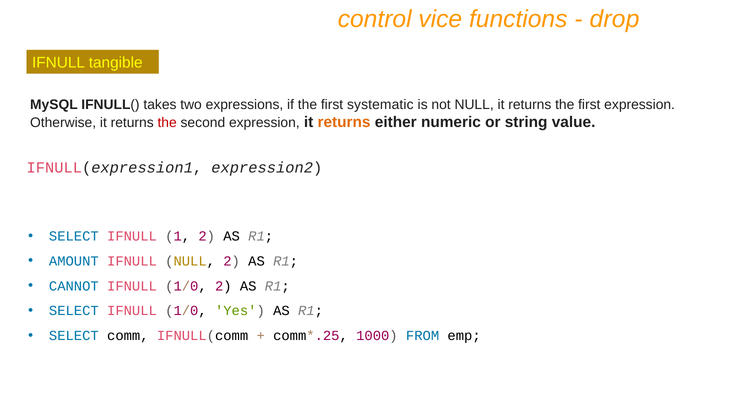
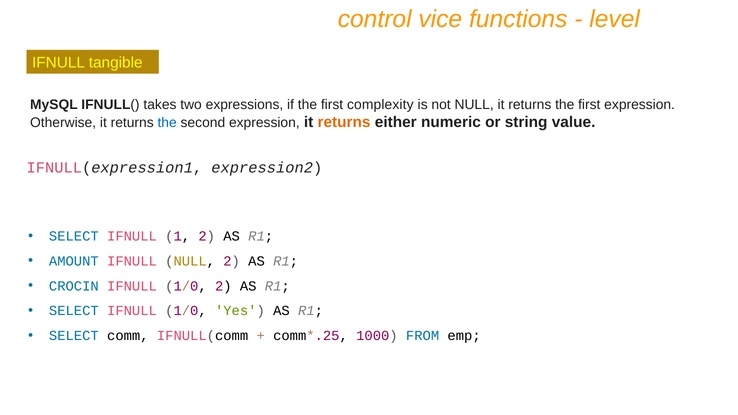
drop: drop -> level
systematic: systematic -> complexity
the at (167, 123) colour: red -> blue
CANNOT: CANNOT -> CROCIN
